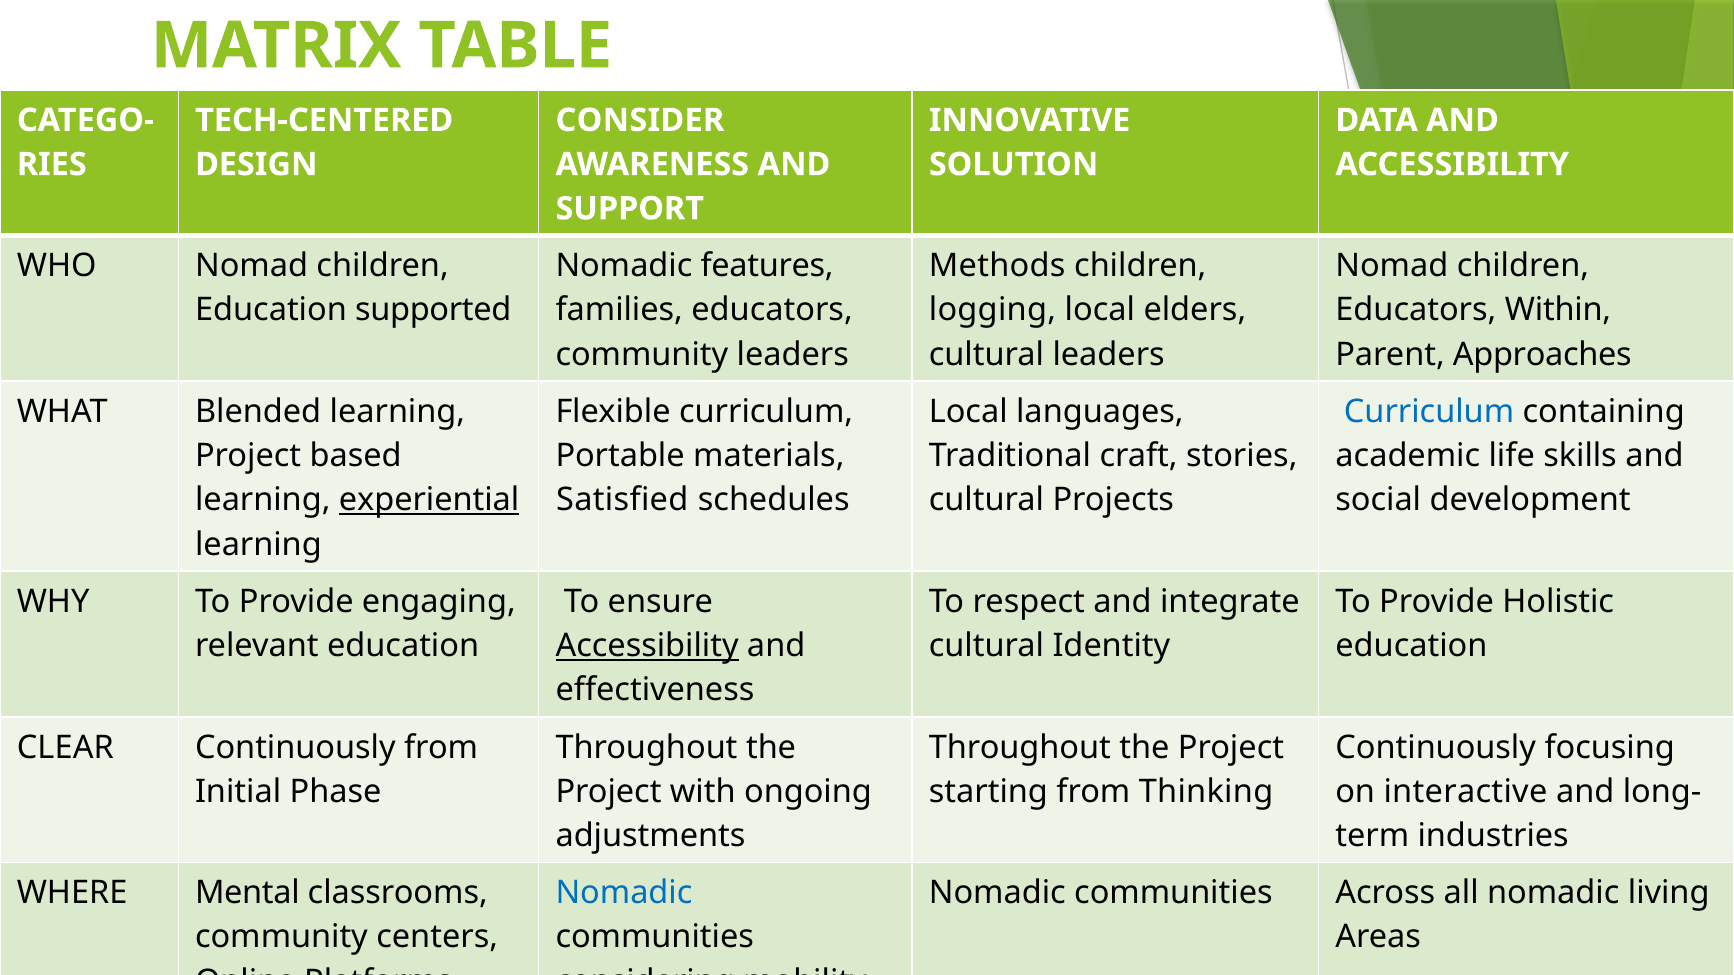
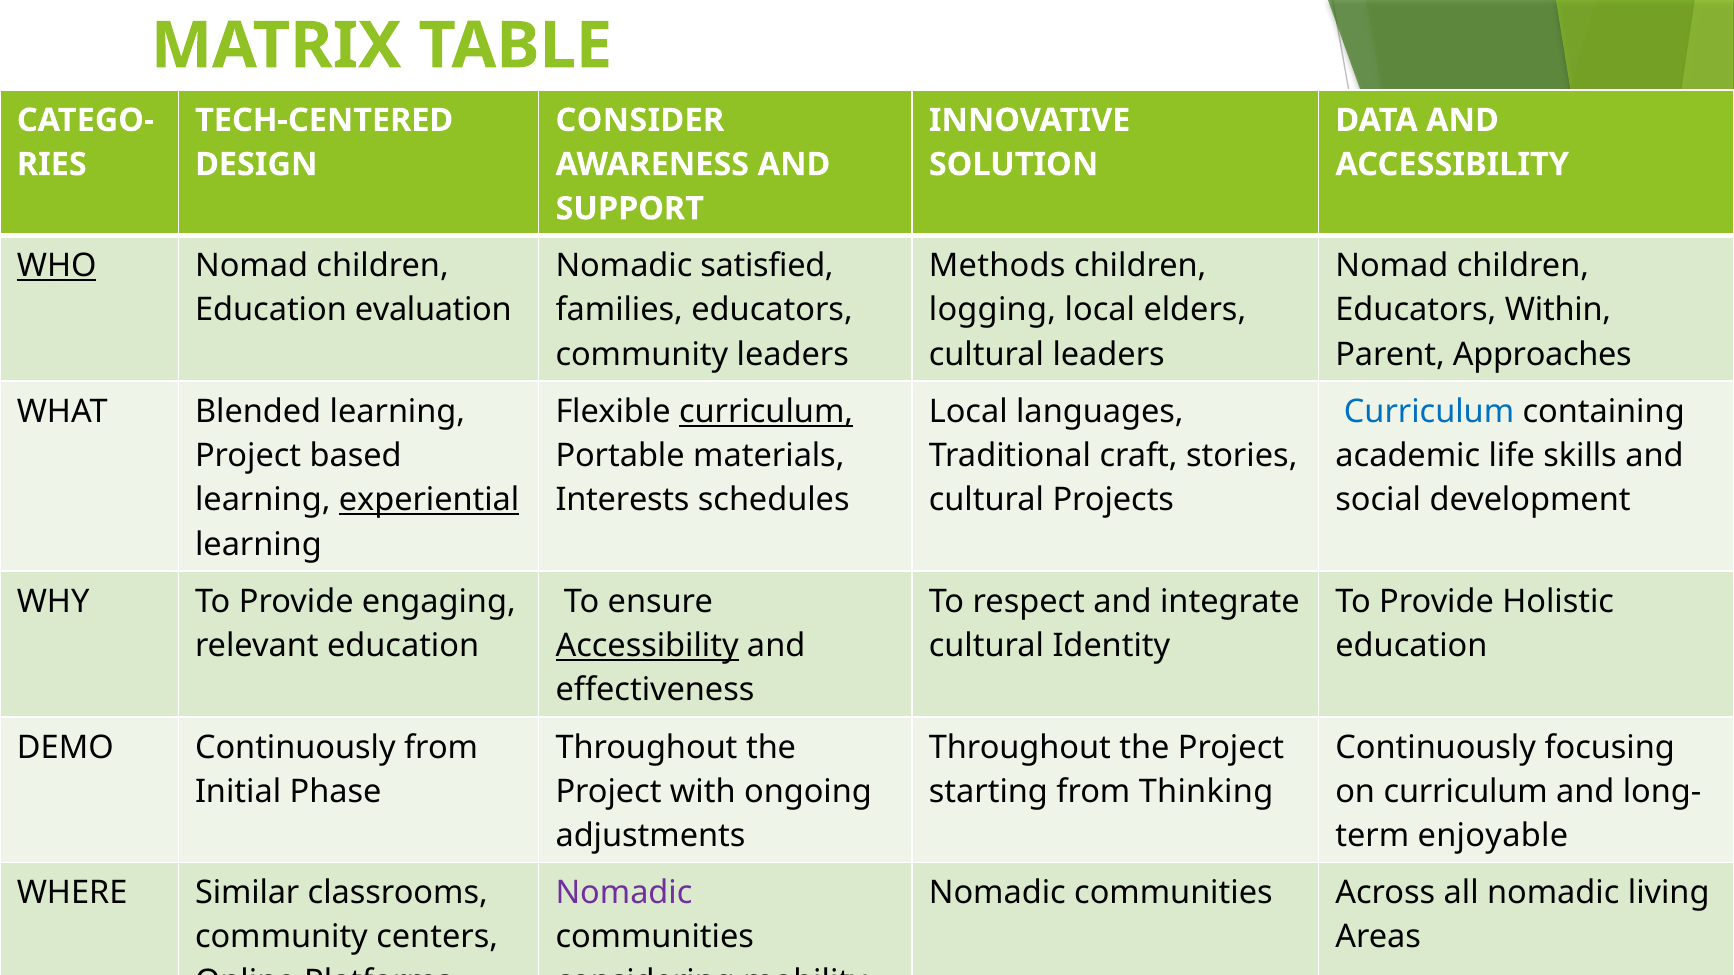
WHO underline: none -> present
features: features -> satisfied
supported: supported -> evaluation
curriculum at (766, 412) underline: none -> present
Satisfied: Satisfied -> Interests
CLEAR: CLEAR -> DEMO
on interactive: interactive -> curriculum
industries: industries -> enjoyable
Mental: Mental -> Similar
Nomadic at (624, 893) colour: blue -> purple
